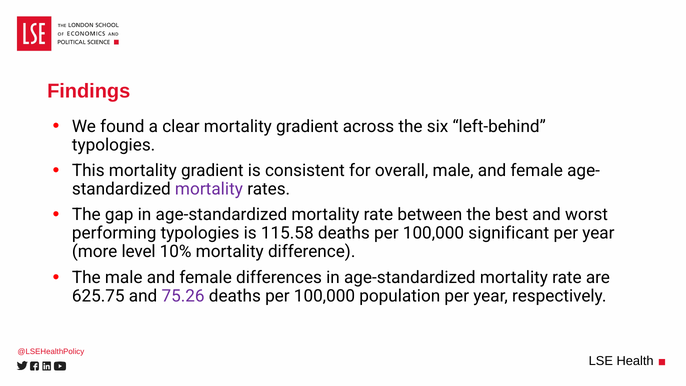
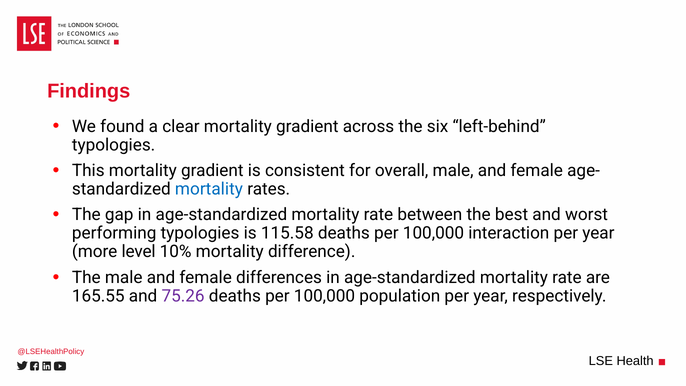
mortality at (209, 189) colour: purple -> blue
significant: significant -> interaction
625.75: 625.75 -> 165.55
